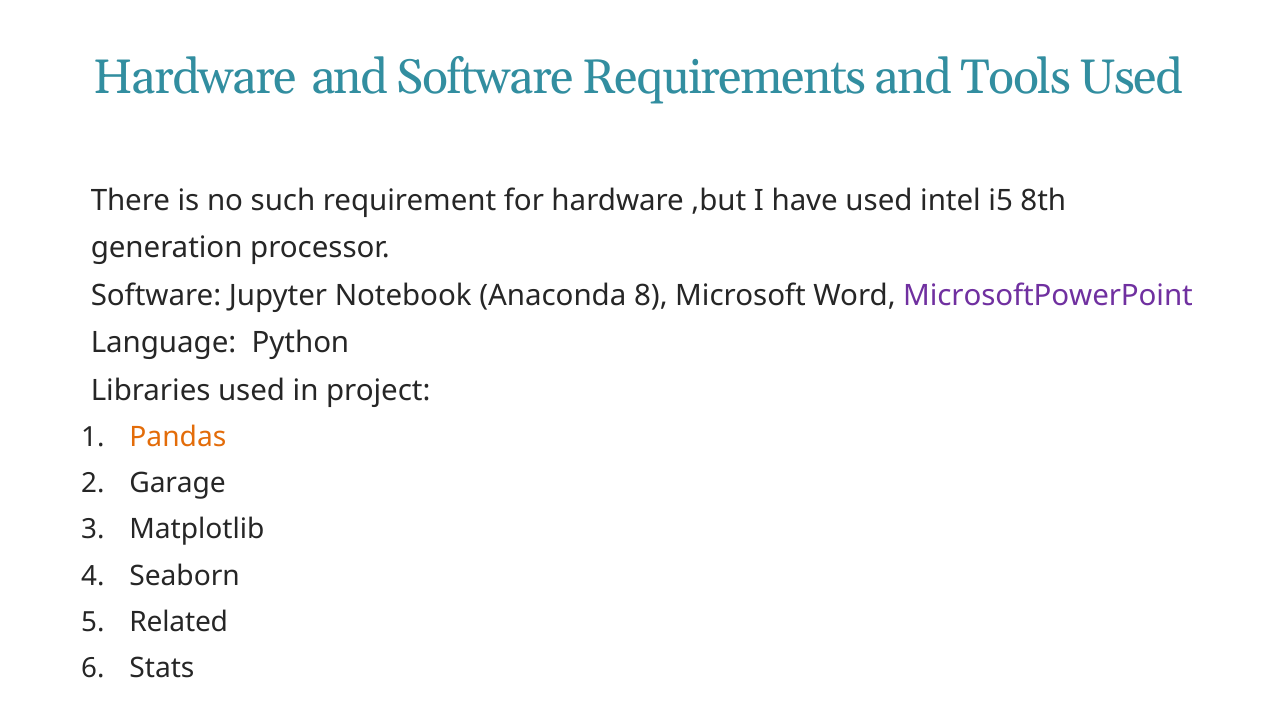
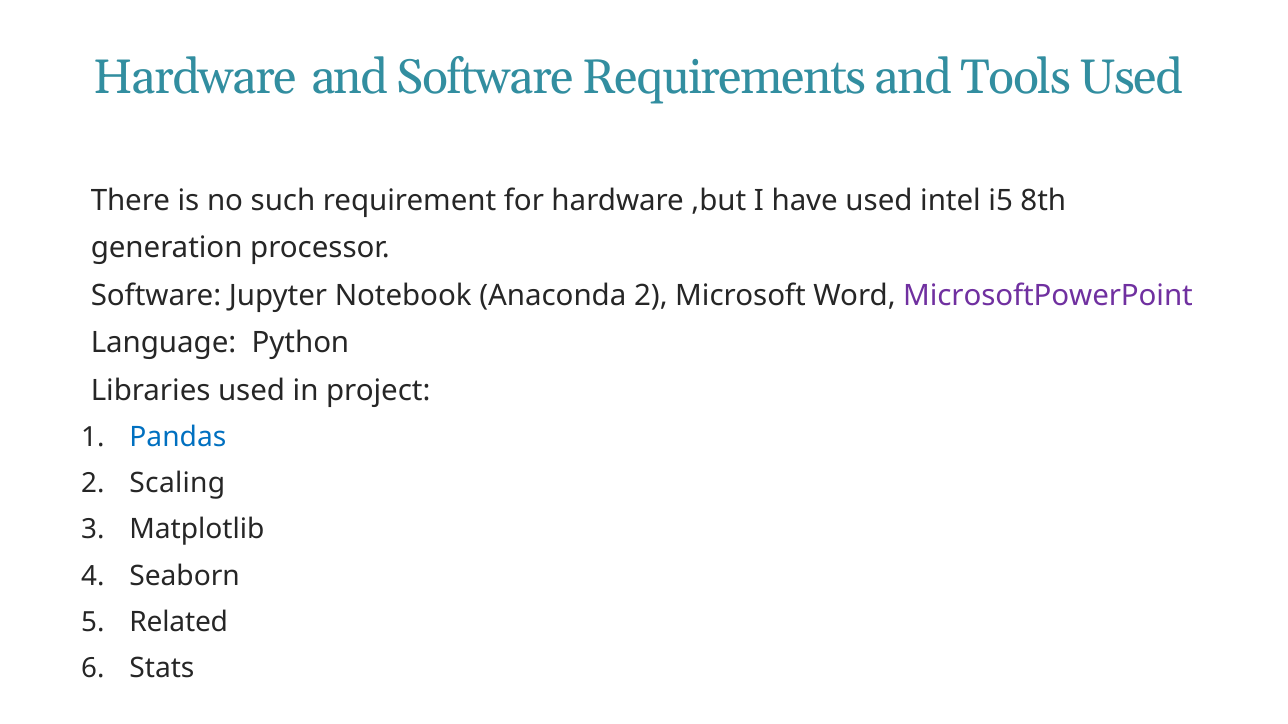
Anaconda 8: 8 -> 2
Pandas colour: orange -> blue
Garage: Garage -> Scaling
